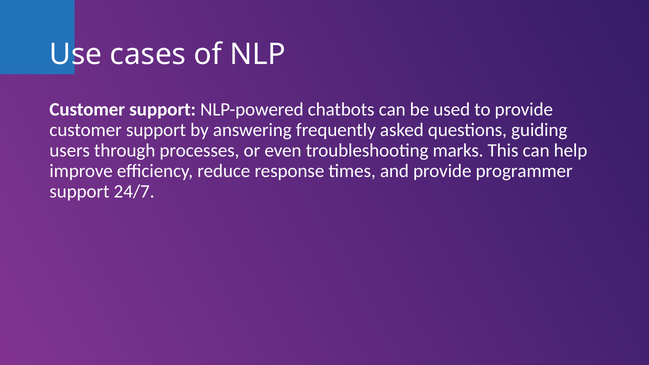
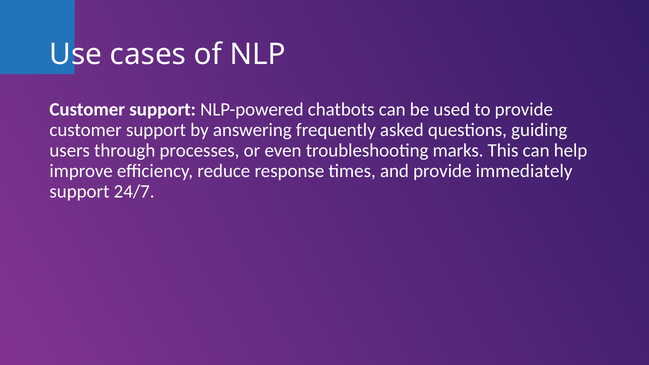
programmer: programmer -> immediately
